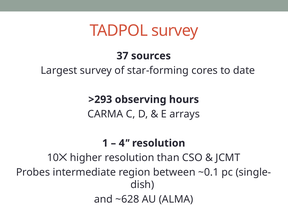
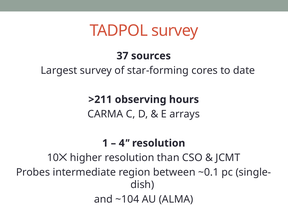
>293: >293 -> >211
~628: ~628 -> ~104
